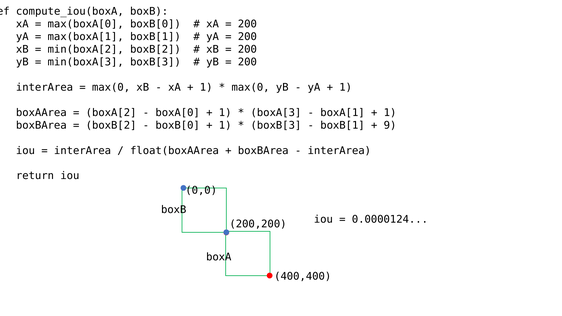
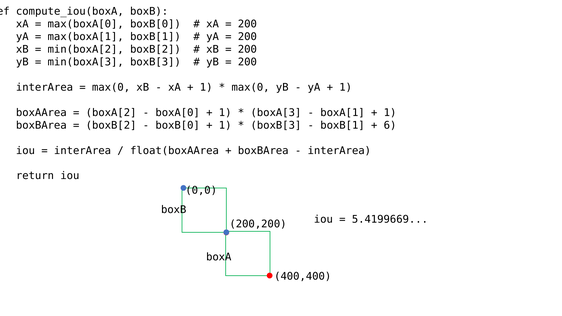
9: 9 -> 6
0.0000124: 0.0000124 -> 5.4199669
